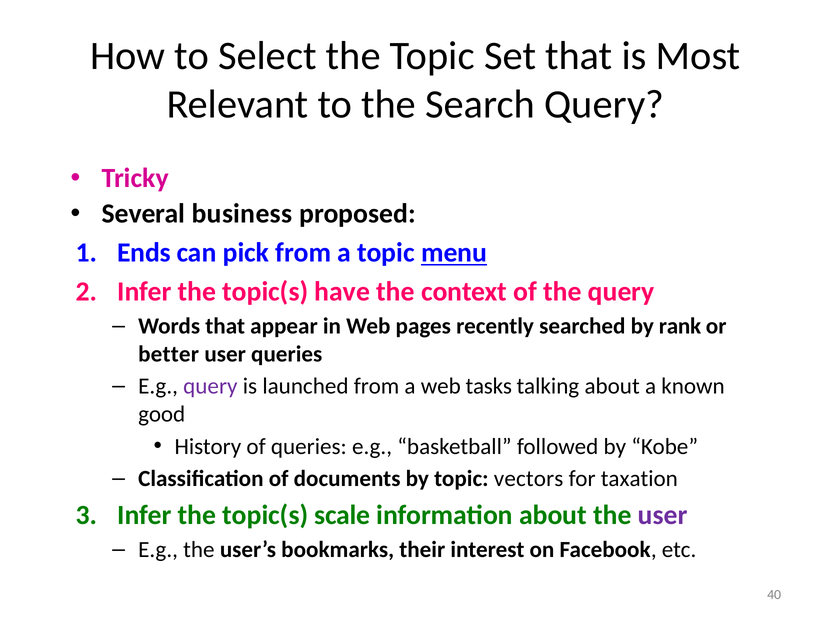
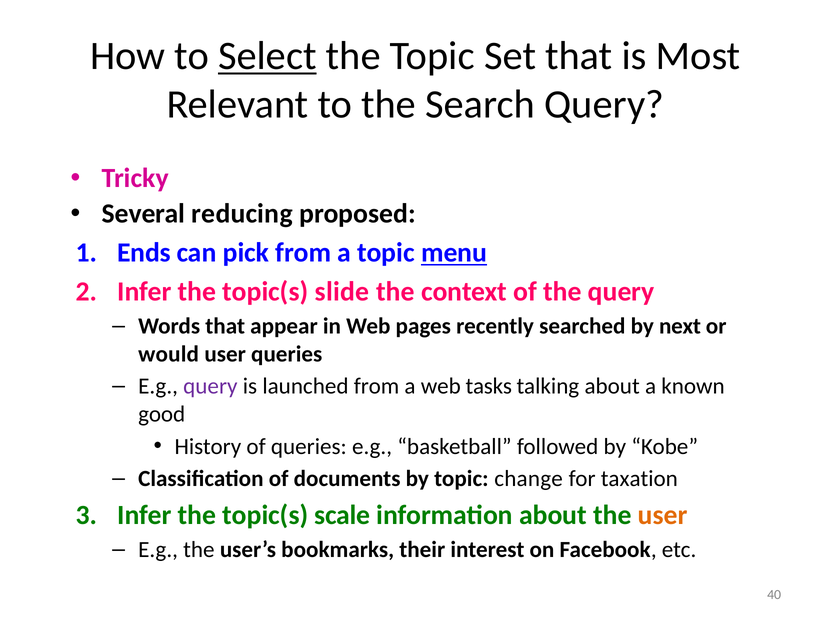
Select underline: none -> present
business: business -> reducing
have: have -> slide
rank: rank -> next
better: better -> would
vectors: vectors -> change
user at (663, 515) colour: purple -> orange
